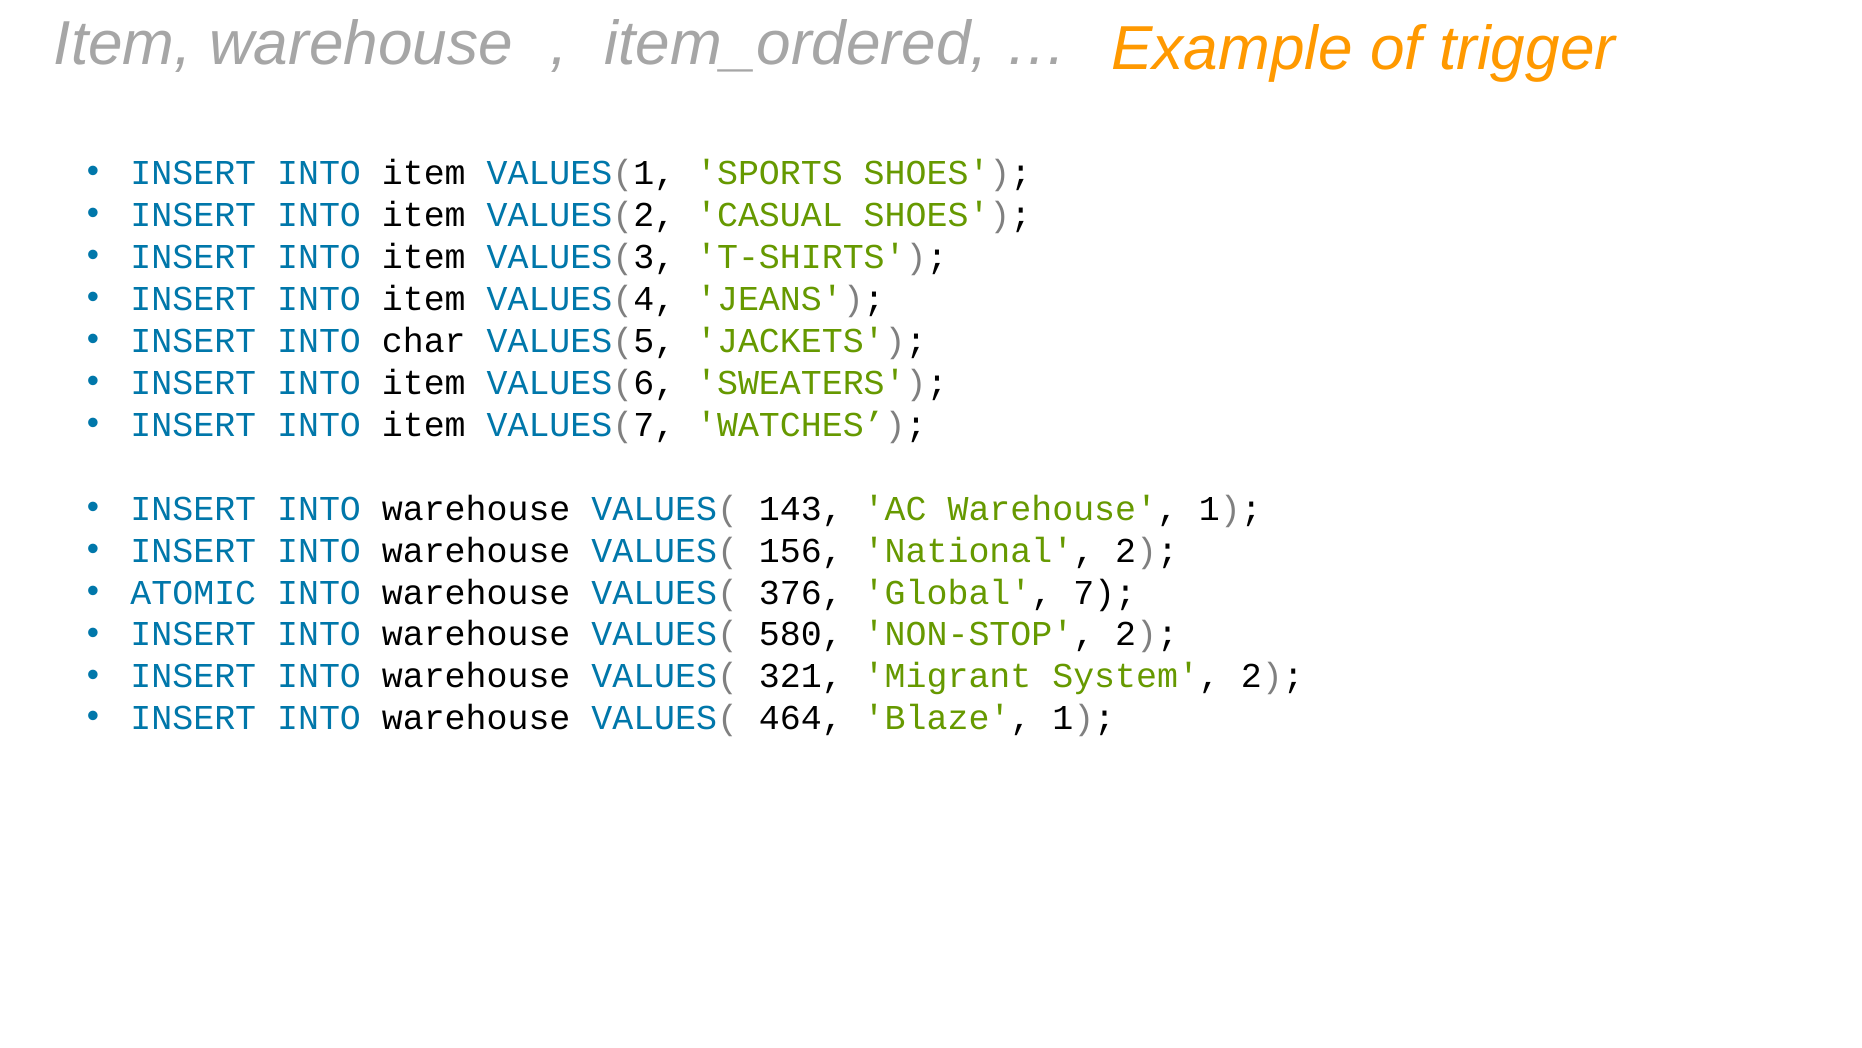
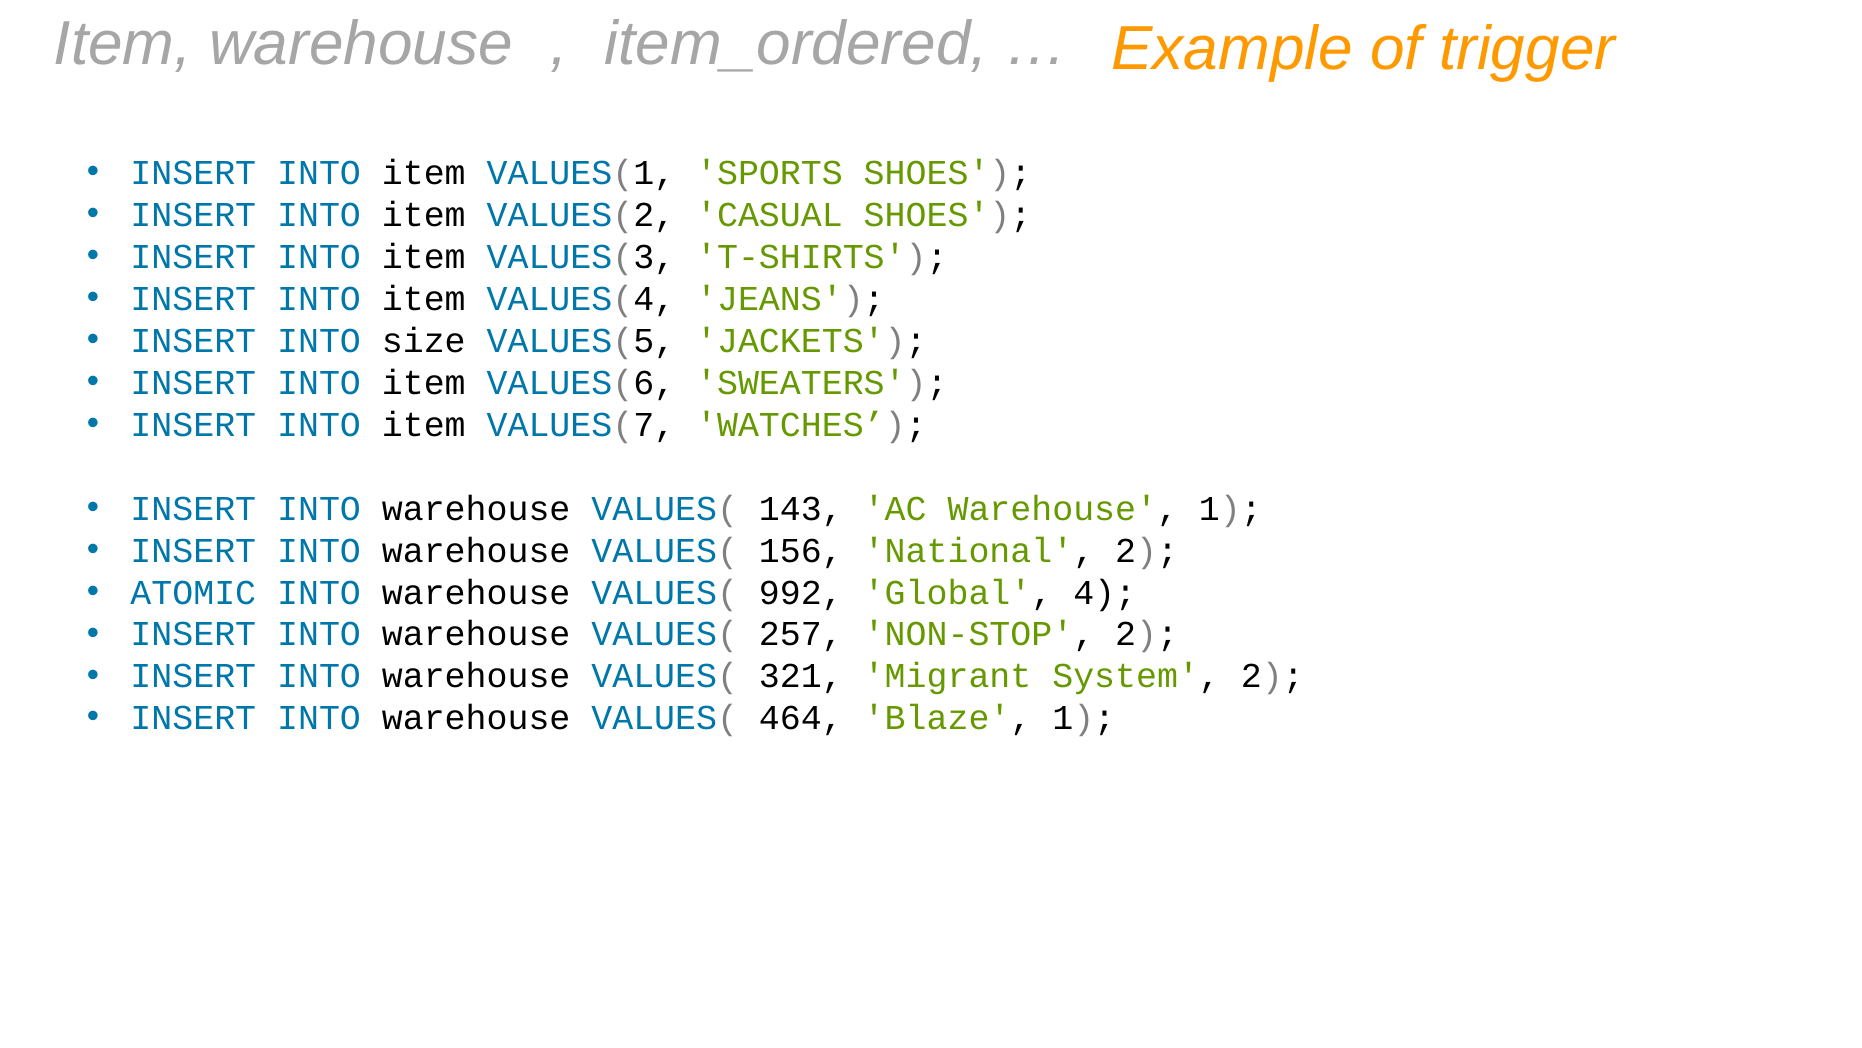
char: char -> size
376: 376 -> 992
7: 7 -> 4
580: 580 -> 257
